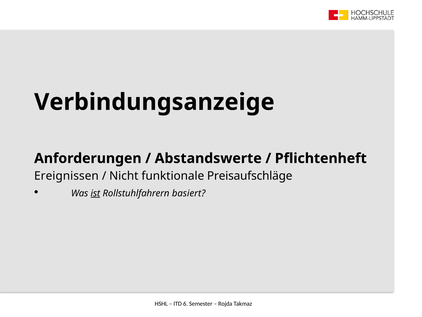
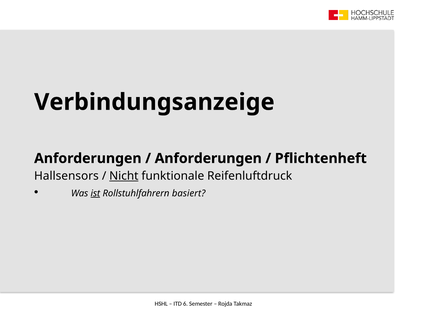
Abstandswerte at (208, 158): Abstandswerte -> Anforderungen
Ereignissen: Ereignissen -> Hallsensors
Nicht underline: none -> present
Preisaufschläge: Preisaufschläge -> Reifenluftdruck
